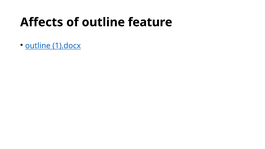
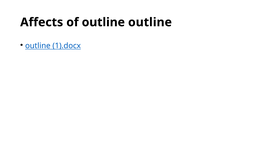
outline feature: feature -> outline
